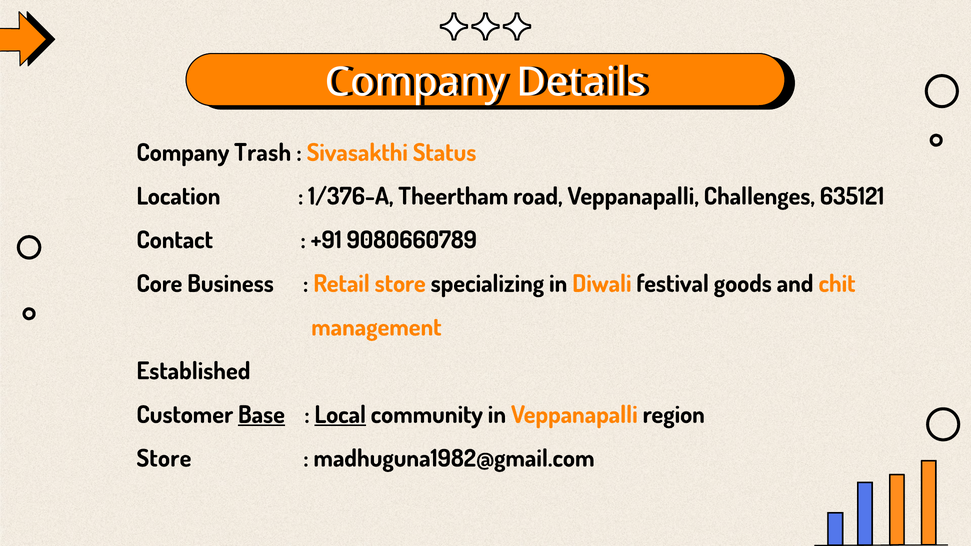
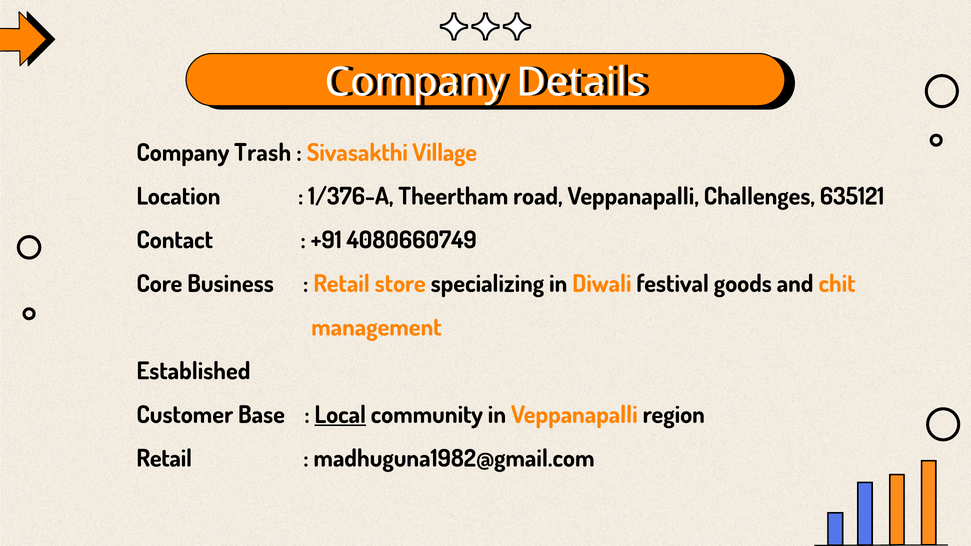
Status: Status -> Village
9080660789: 9080660789 -> 4080660749
Base underline: present -> none
Store at (164, 459): Store -> Retail
